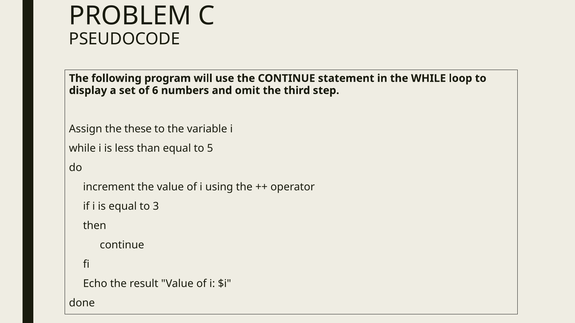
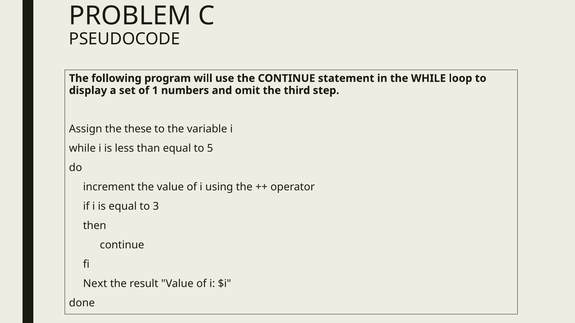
6: 6 -> 1
Echo: Echo -> Next
